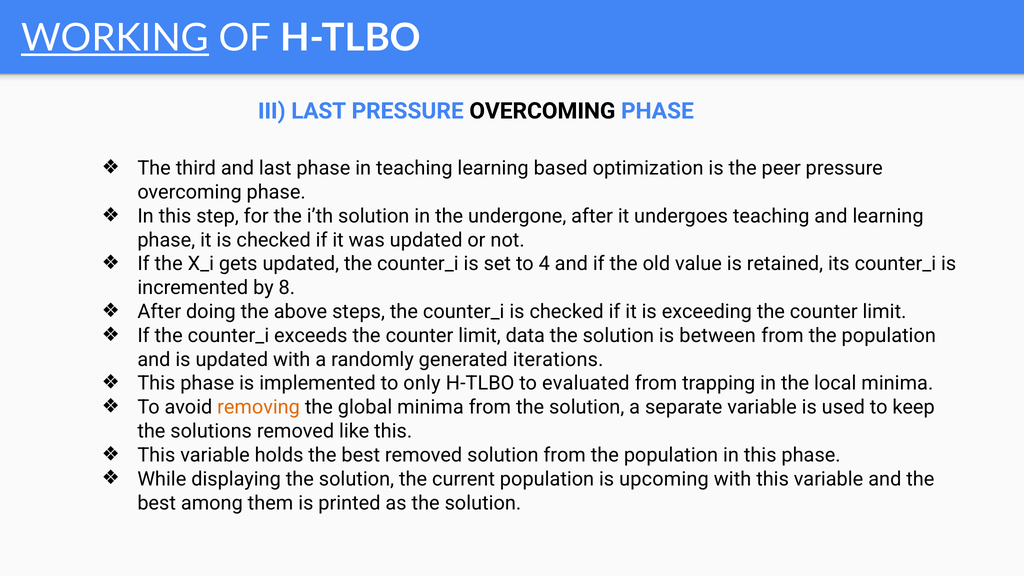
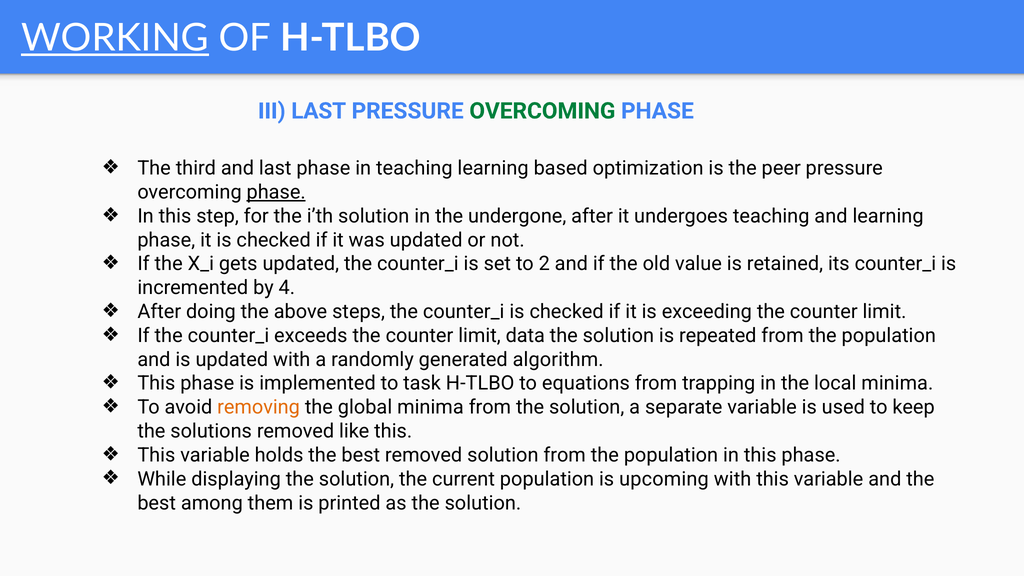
OVERCOMING at (542, 111) colour: black -> green
phase at (276, 192) underline: none -> present
4: 4 -> 2
8: 8 -> 4
between: between -> repeated
iterations: iterations -> algorithm
only: only -> task
evaluated: evaluated -> equations
